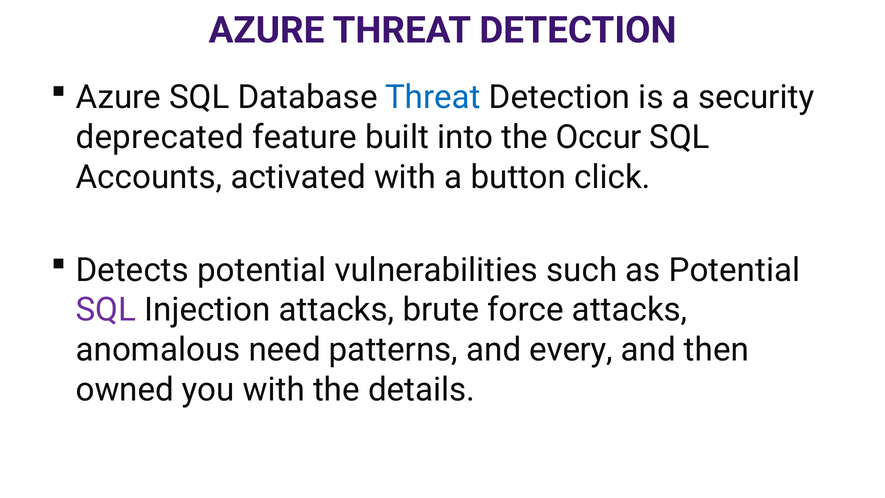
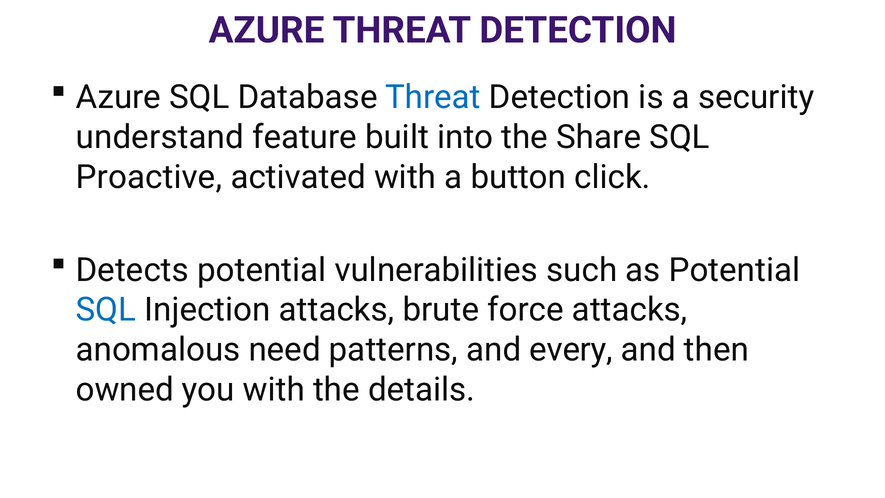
deprecated: deprecated -> understand
Occur: Occur -> Share
Accounts: Accounts -> Proactive
SQL at (106, 310) colour: purple -> blue
